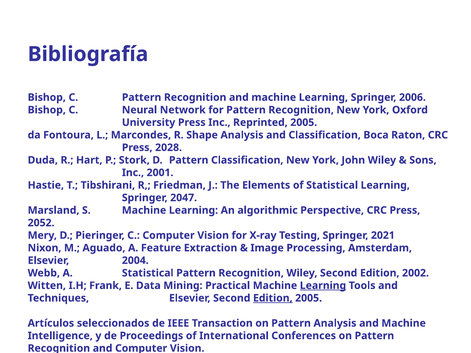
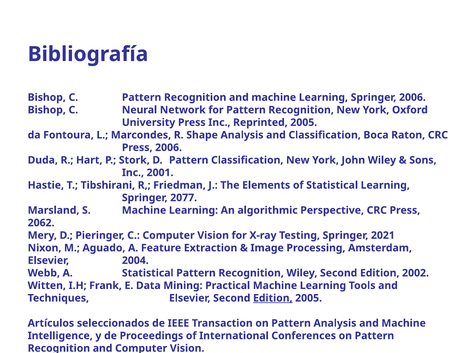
Press 2028: 2028 -> 2006
2047: 2047 -> 2077
2052: 2052 -> 2062
Learning at (323, 286) underline: present -> none
